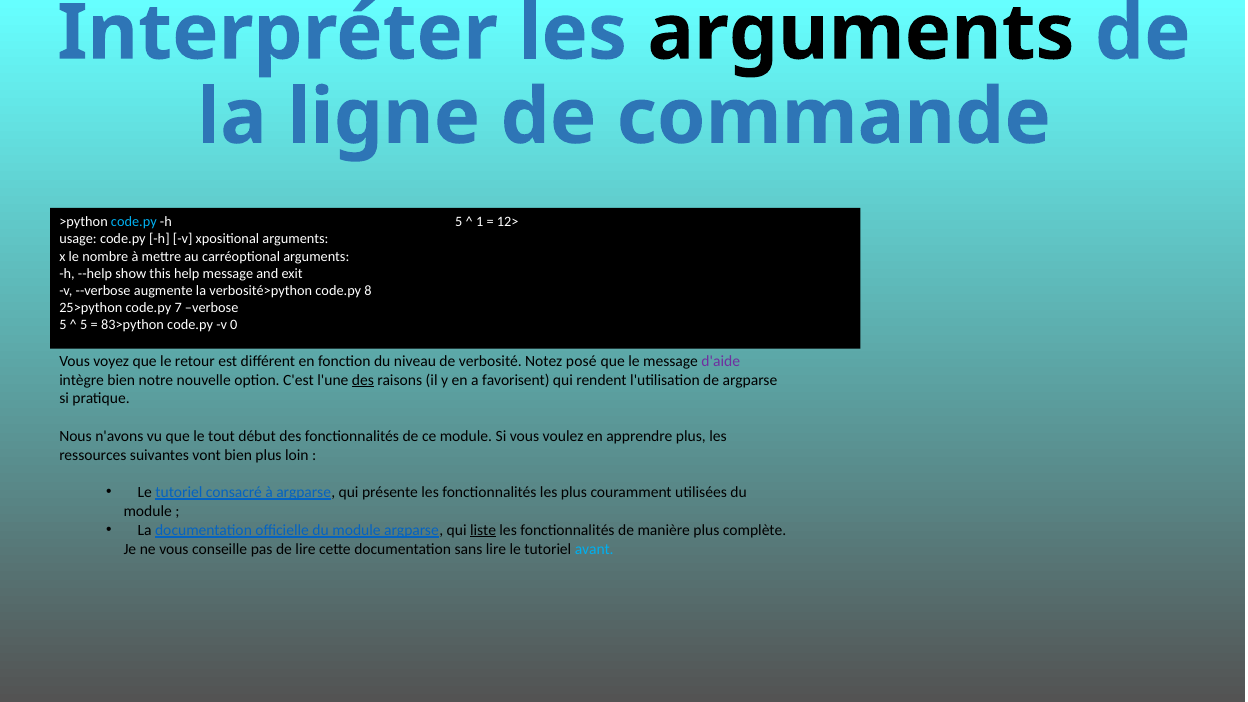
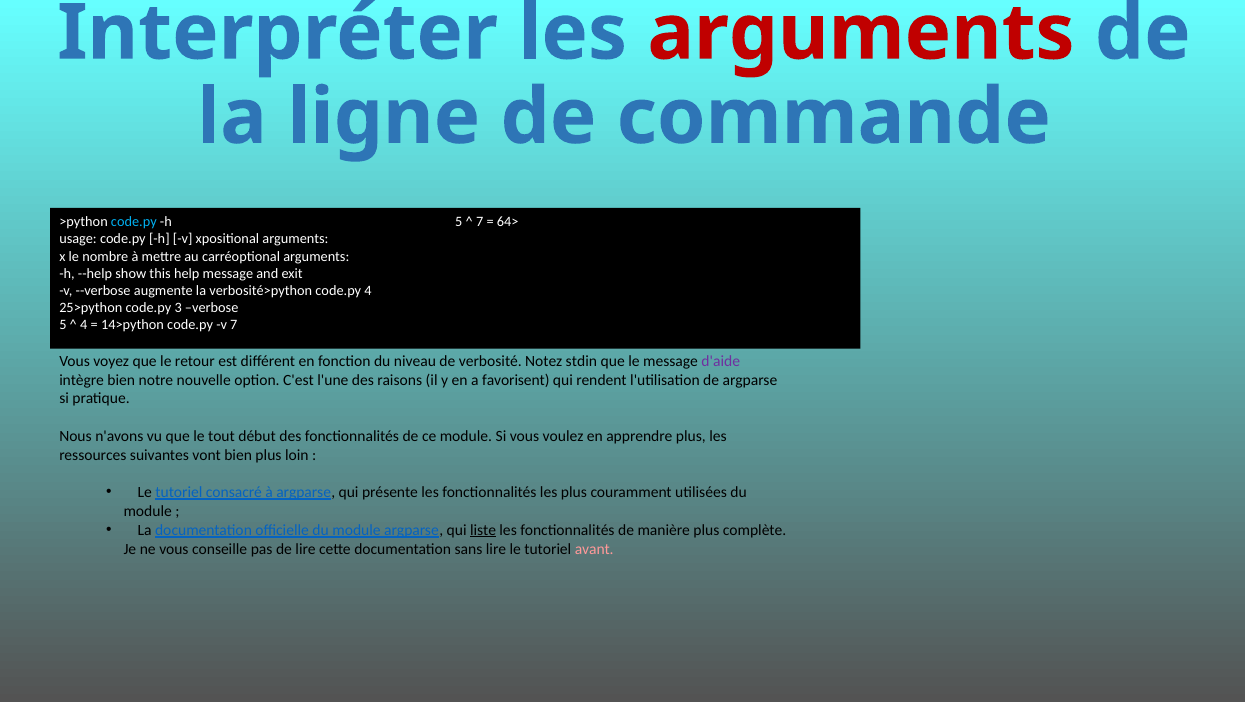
arguments at (861, 33) colour: black -> red
1 at (480, 222): 1 -> 7
12>: 12> -> 64>
code.py 8: 8 -> 4
7: 7 -> 3
5 at (84, 325): 5 -> 4
83>python: 83>python -> 14>python
v 0: 0 -> 7
posé: posé -> stdin
des at (363, 380) underline: present -> none
avant colour: light blue -> pink
